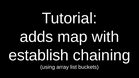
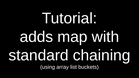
establish: establish -> standard
